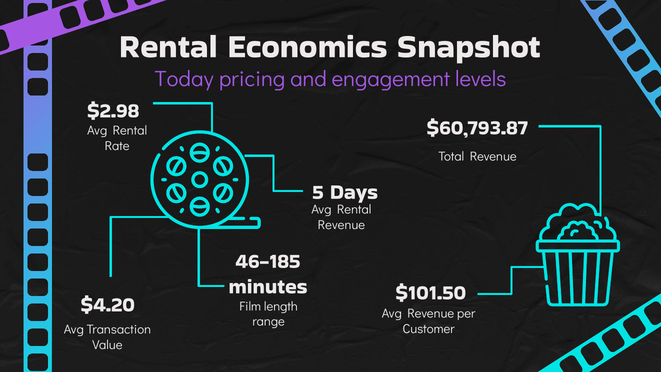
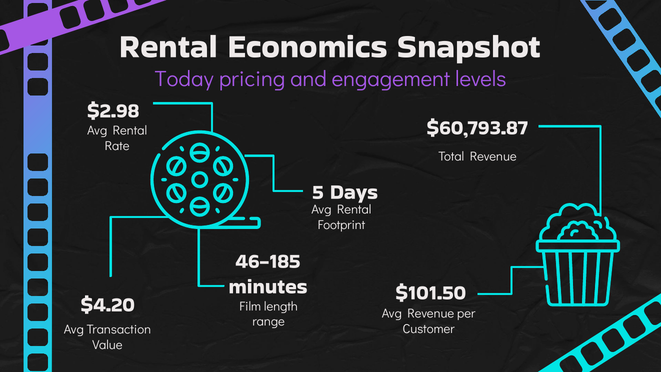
Revenue at (341, 225): Revenue -> Footprint
